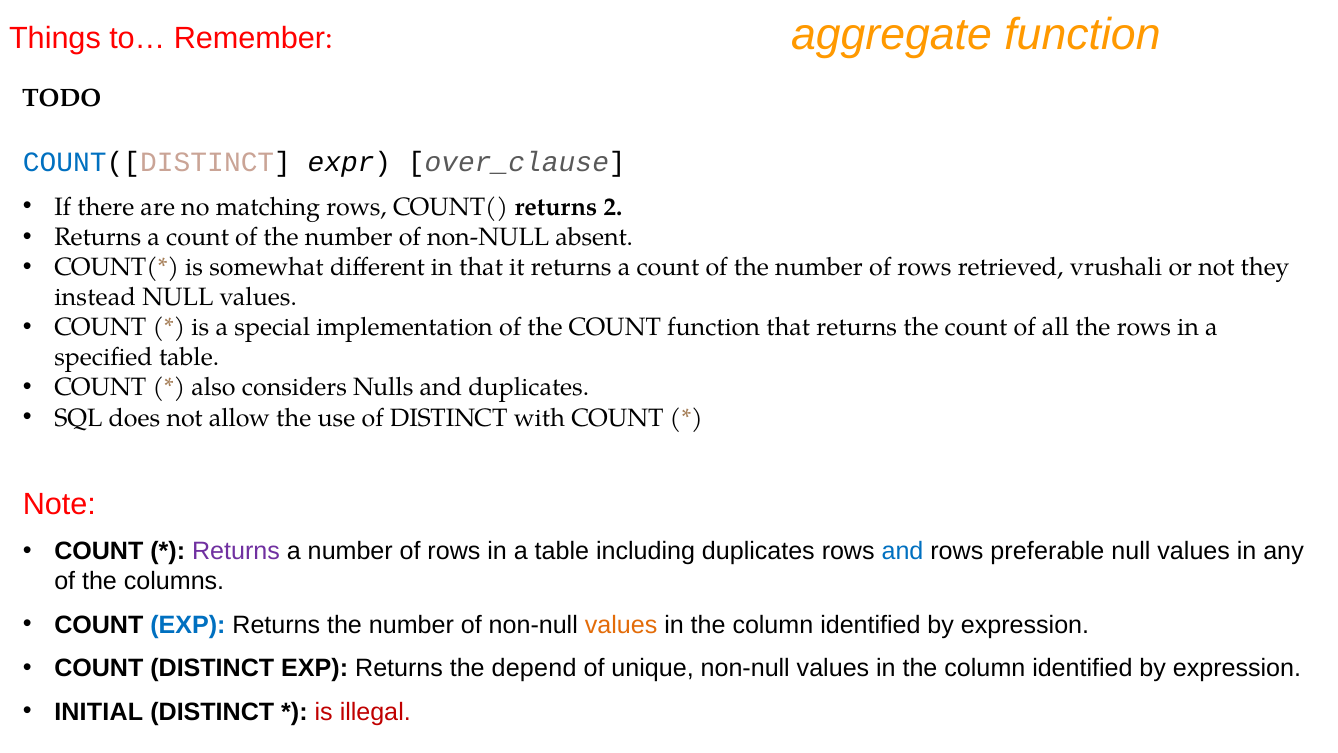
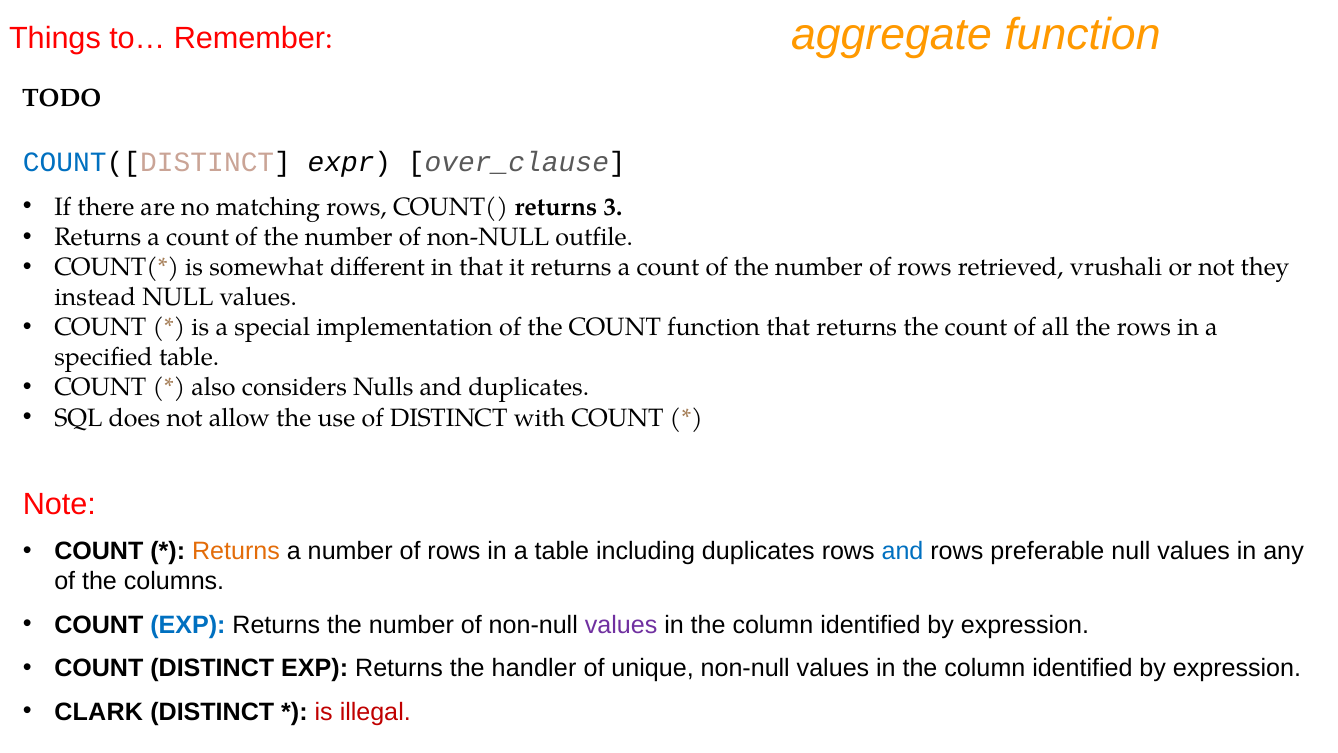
2: 2 -> 3
absent: absent -> outfile
Returns at (236, 551) colour: purple -> orange
values at (621, 624) colour: orange -> purple
depend: depend -> handler
INITIAL: INITIAL -> CLARK
